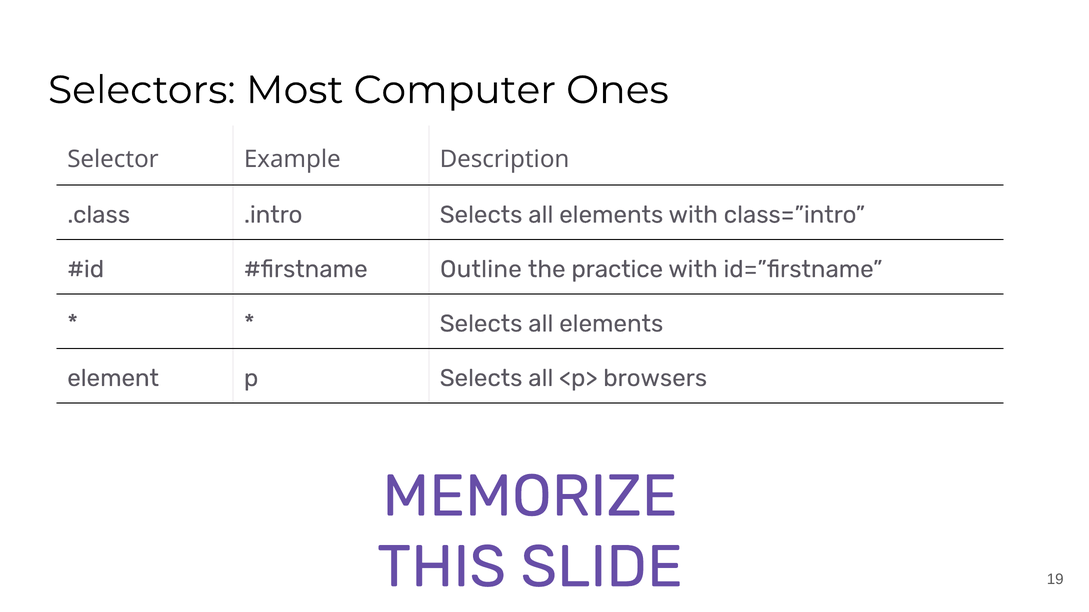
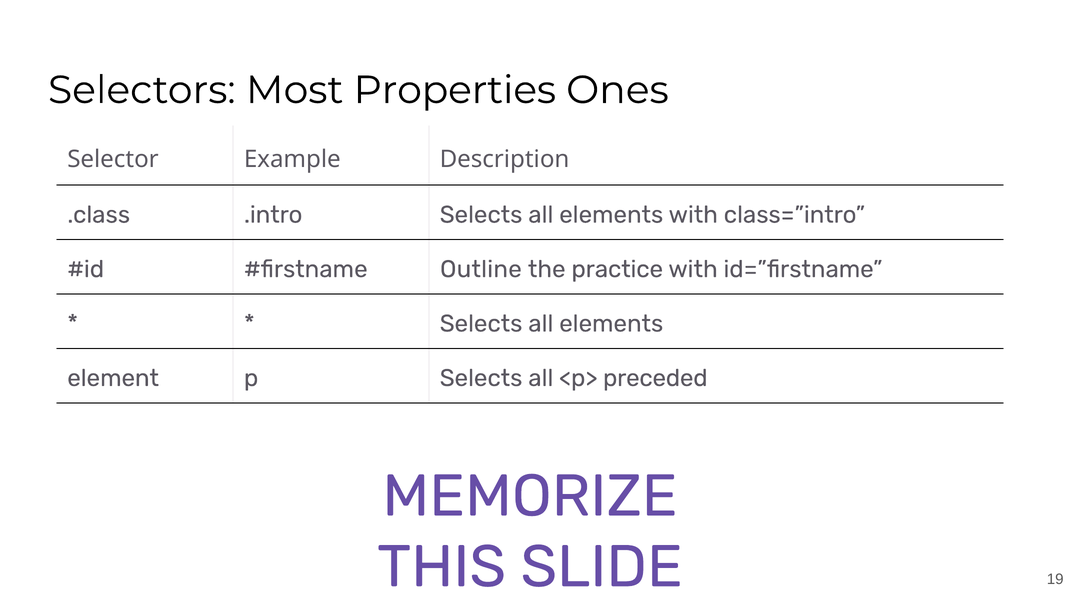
Computer: Computer -> Properties
browsers: browsers -> preceded
